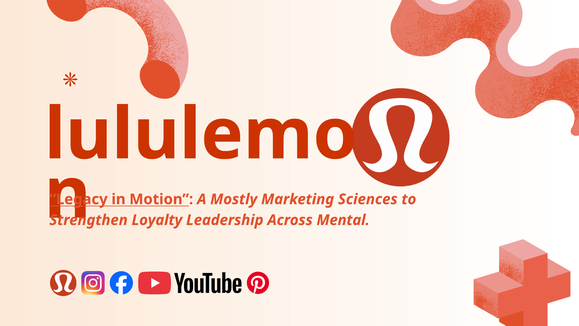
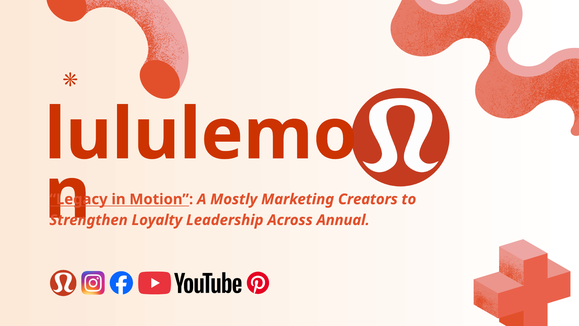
Sciences: Sciences -> Creators
Mental: Mental -> Annual
